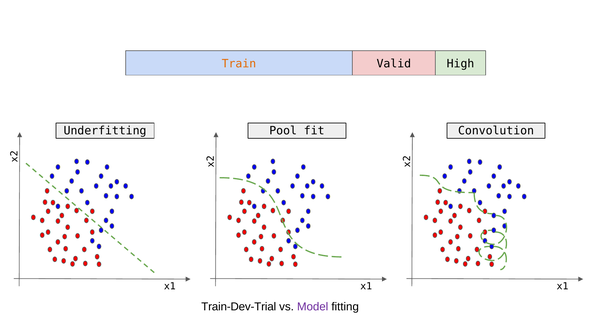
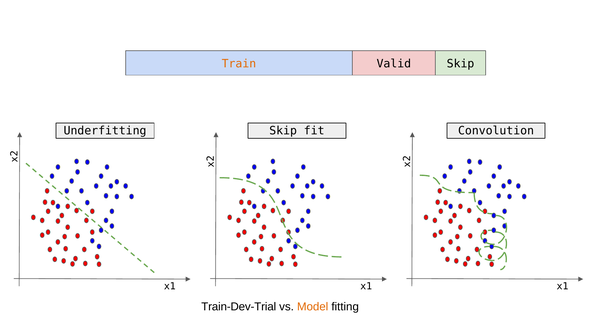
Valid High: High -> Skip
Underfitting Pool: Pool -> Skip
Model colour: purple -> orange
